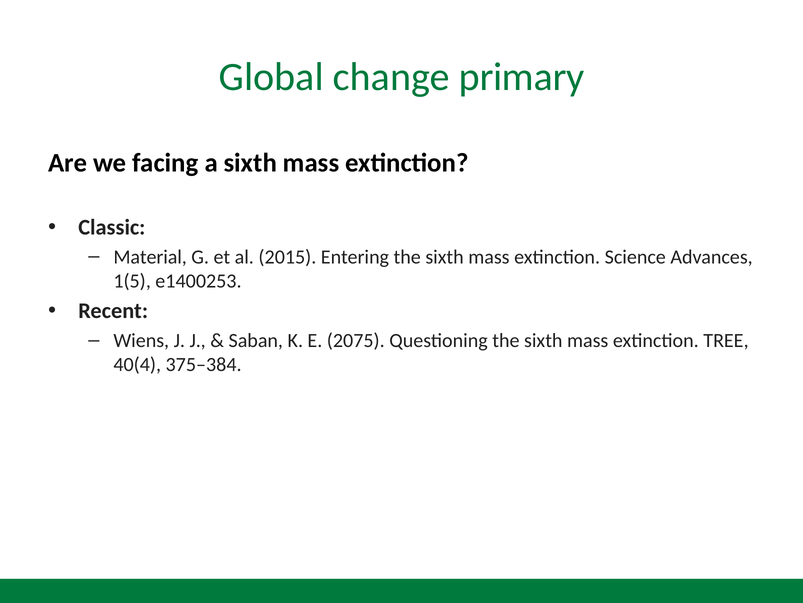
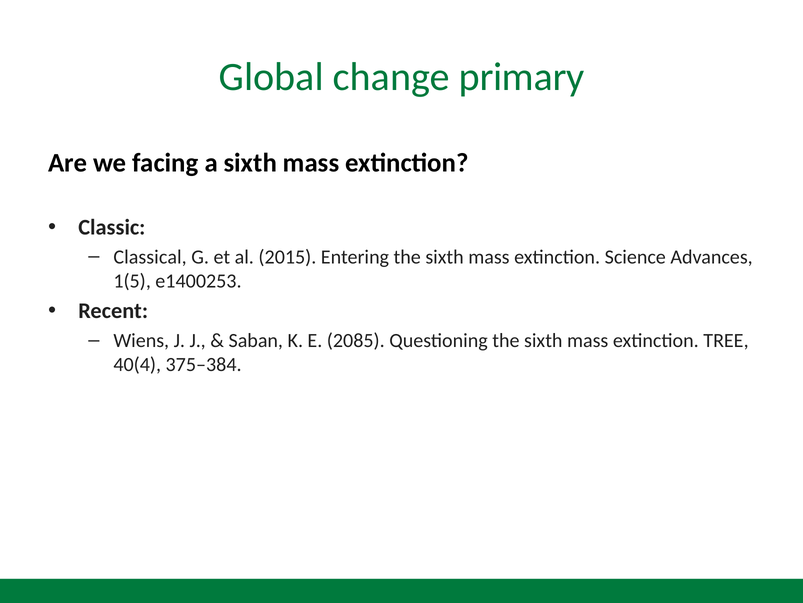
Material: Material -> Classical
2075: 2075 -> 2085
